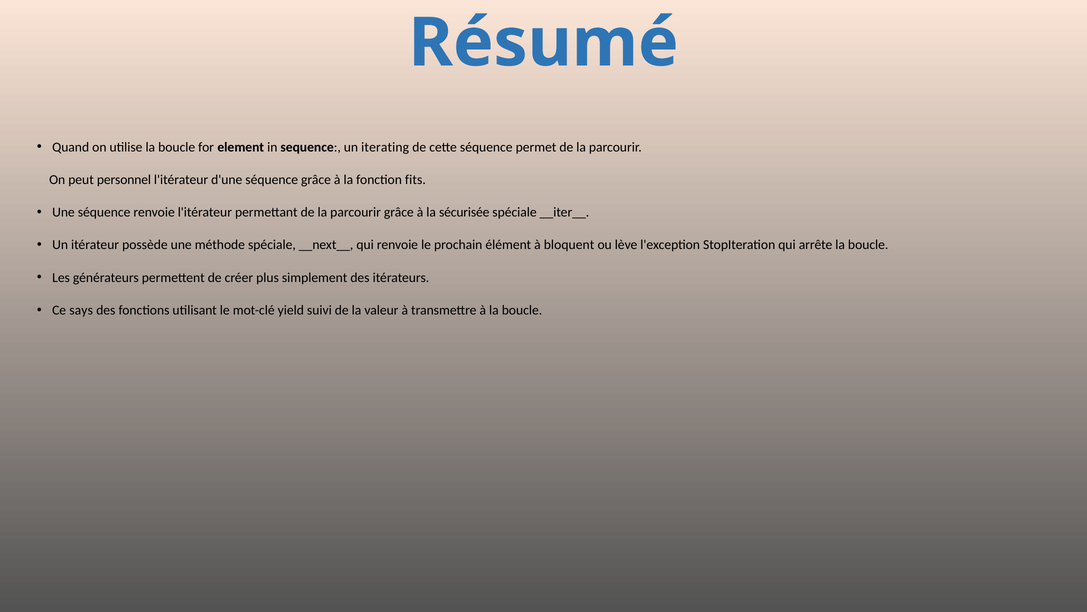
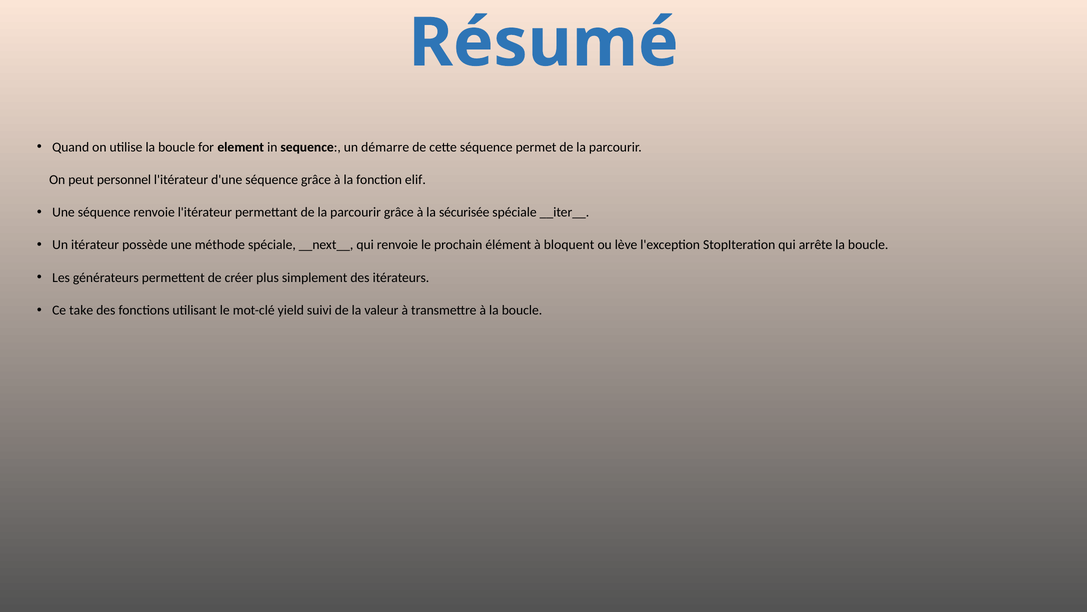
iterating: iterating -> démarre
fits: fits -> elif
says: says -> take
